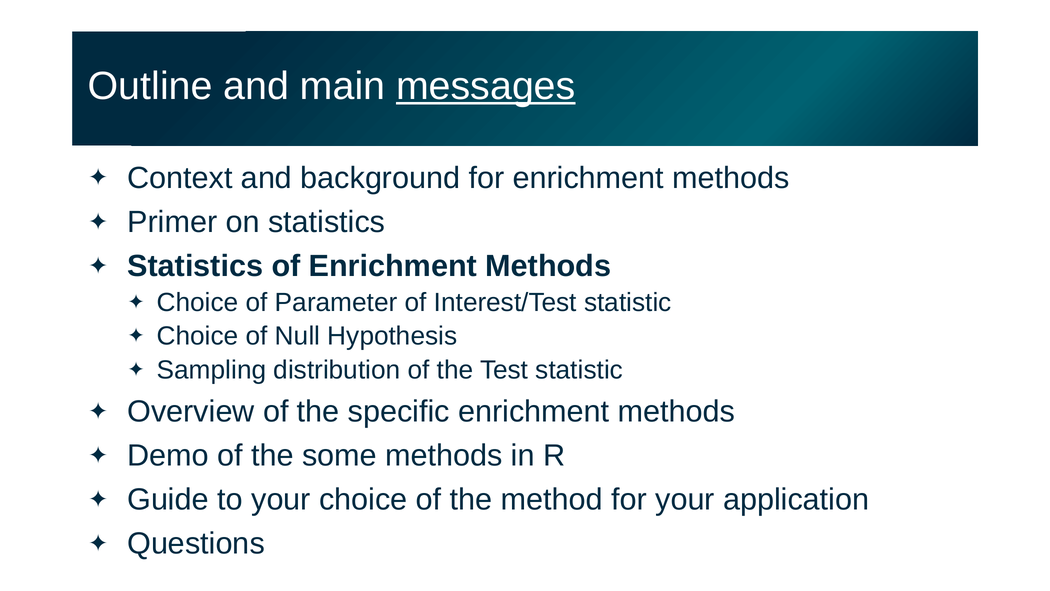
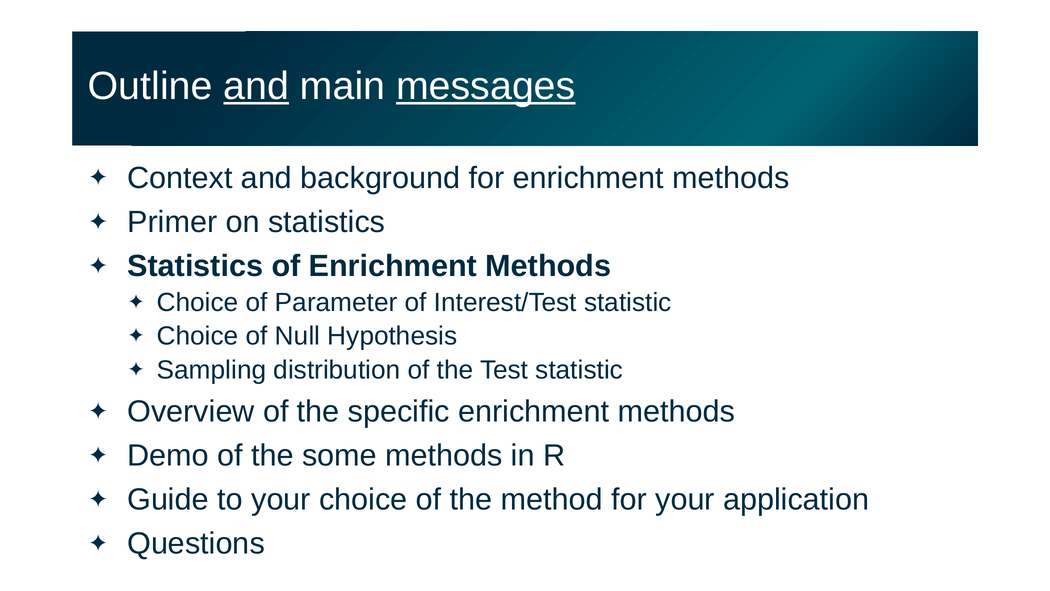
and at (256, 86) underline: none -> present
